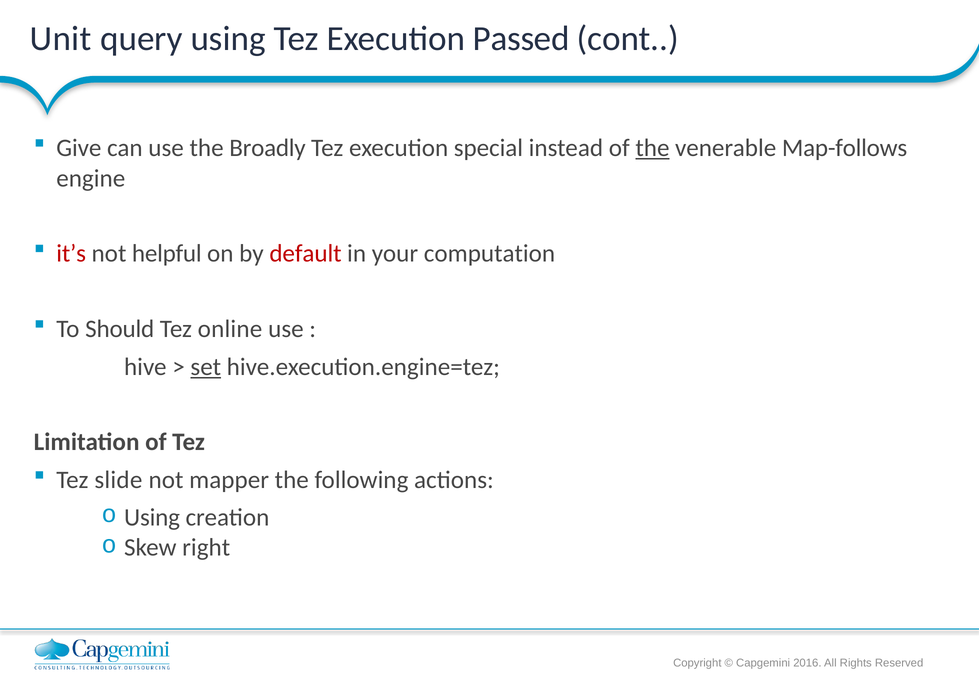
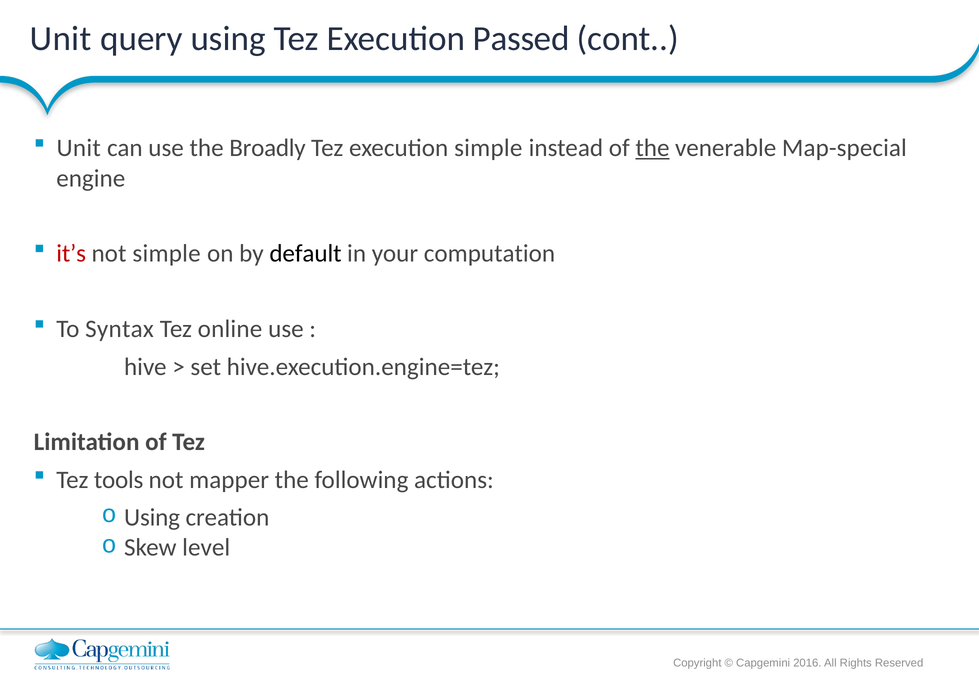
Give at (79, 148): Give -> Unit
execution special: special -> simple
Map-follows: Map-follows -> Map-special
not helpful: helpful -> simple
default colour: red -> black
Should: Should -> Syntax
set underline: present -> none
slide: slide -> tools
right: right -> level
